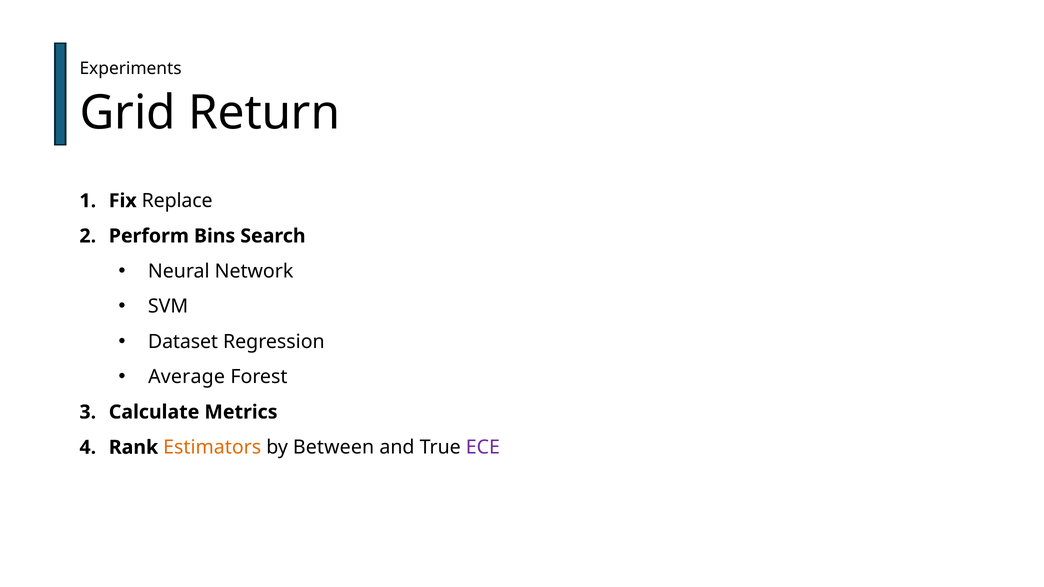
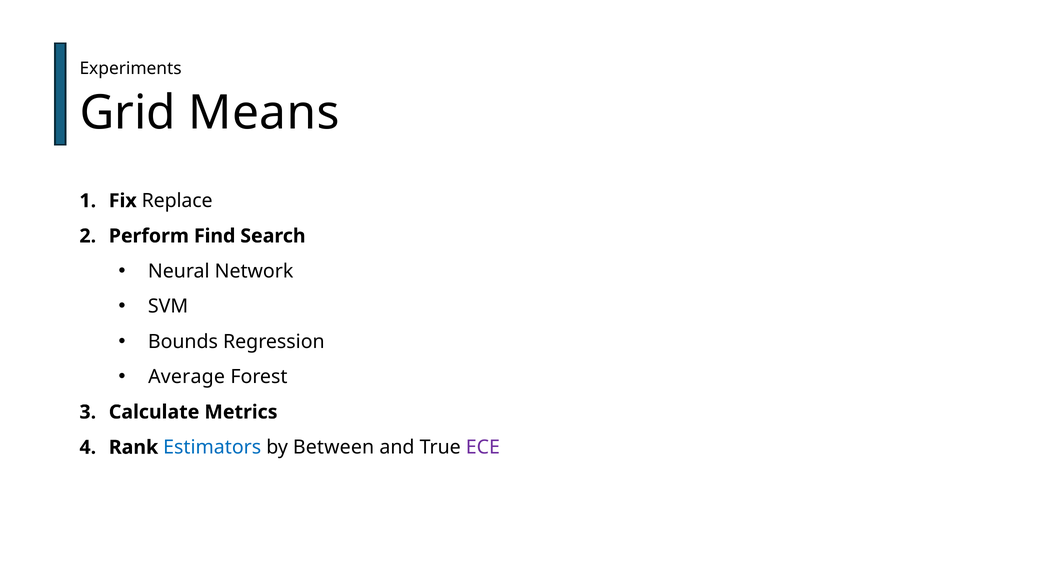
Return: Return -> Means
Bins: Bins -> Find
Dataset: Dataset -> Bounds
Estimators colour: orange -> blue
